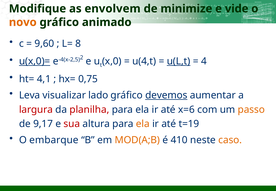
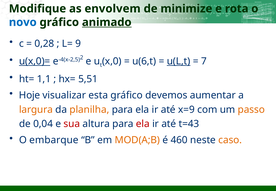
vide: vide -> rota
novo colour: orange -> blue
animado underline: none -> present
9,60: 9,60 -> 0,28
8: 8 -> 9
u(4,t: u(4,t -> u(6,t
4: 4 -> 7
4,1: 4,1 -> 1,1
0,75: 0,75 -> 5,51
Leva: Leva -> Hoje
lado: lado -> esta
devemos underline: present -> none
largura colour: red -> orange
planilha colour: red -> orange
x=6: x=6 -> x=9
9,17: 9,17 -> 0,04
ela at (143, 124) colour: orange -> red
t=19: t=19 -> t=43
410: 410 -> 460
